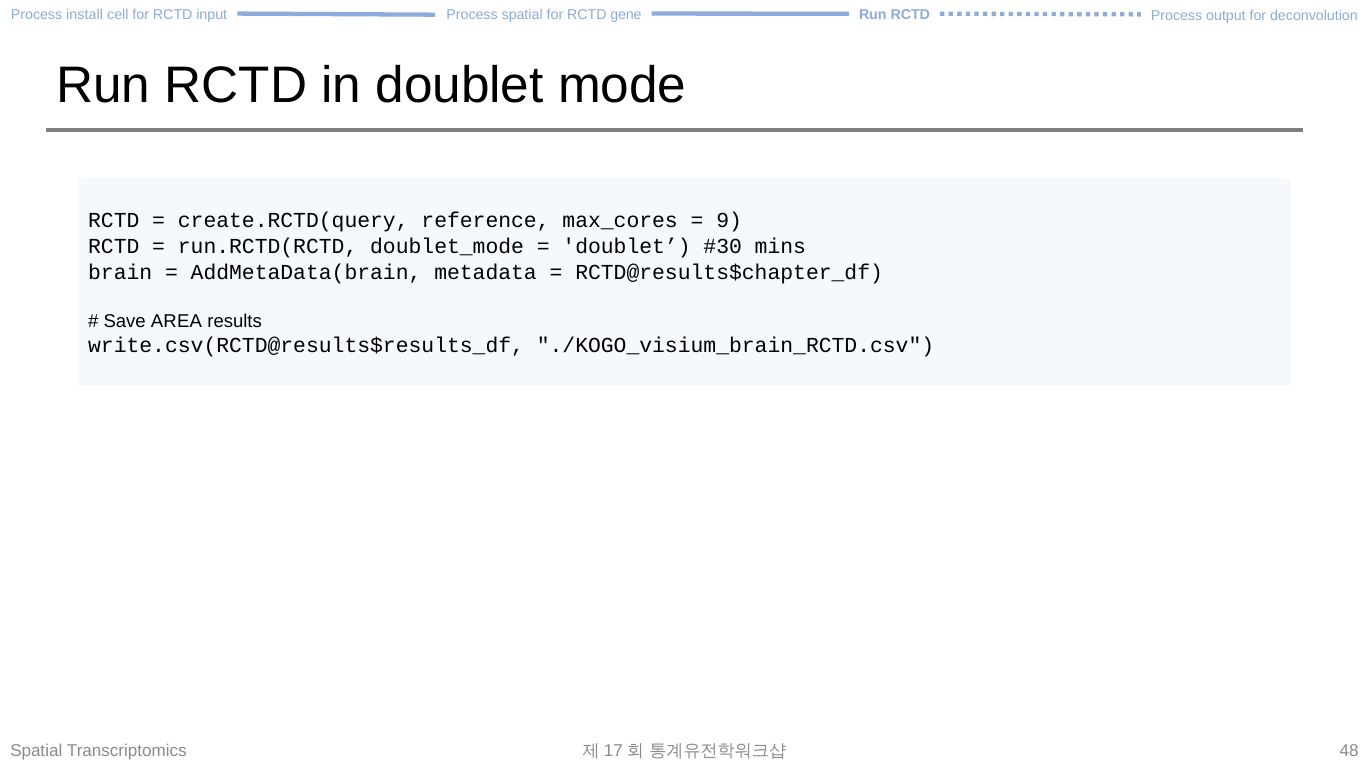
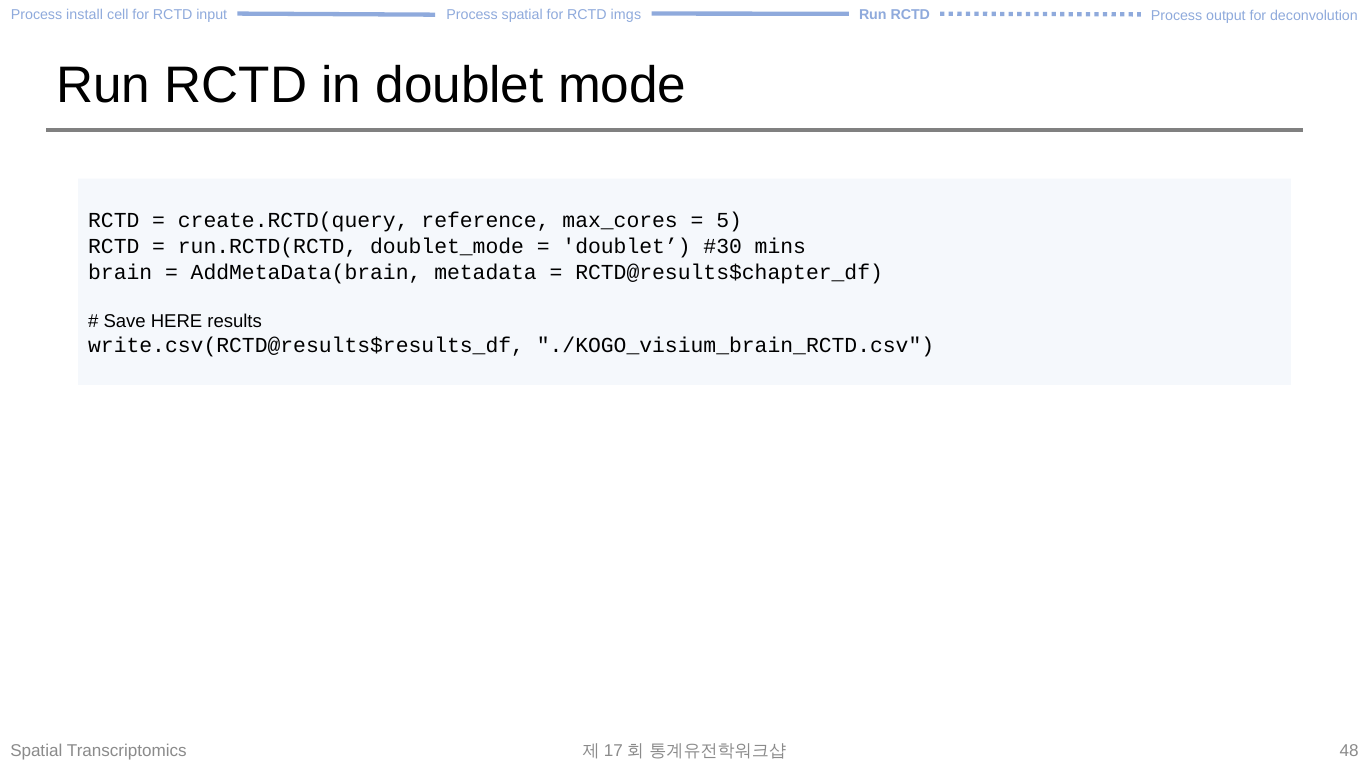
gene: gene -> imgs
9: 9 -> 5
AREA: AREA -> HERE
